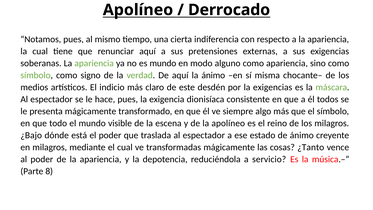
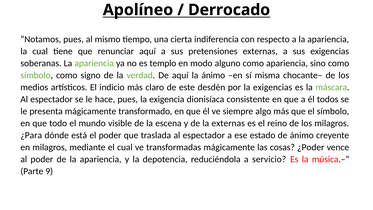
es mundo: mundo -> templo
la apolíneo: apolíneo -> externas
¿Bajo: ¿Bajo -> ¿Para
¿Tanto: ¿Tanto -> ¿Poder
8: 8 -> 9
